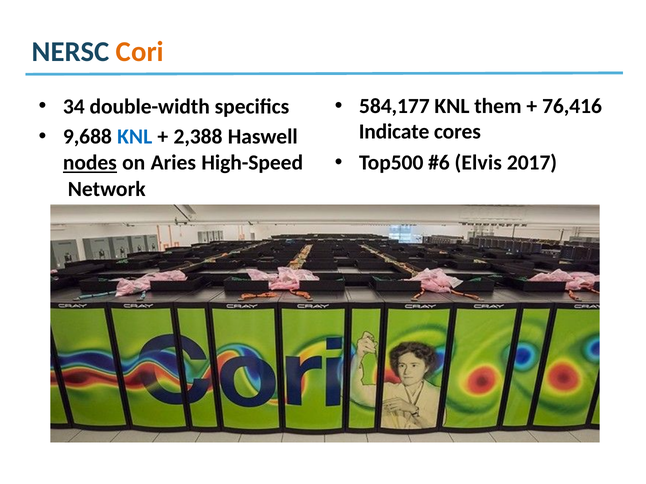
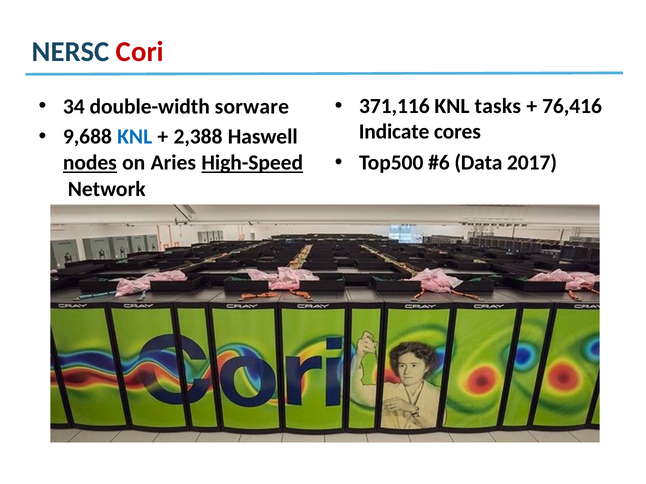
Cori colour: orange -> red
584,177: 584,177 -> 371,116
them: them -> tasks
speciﬁcs: speciﬁcs -> sorware
Elvis: Elvis -> Data
High-Speed underline: none -> present
